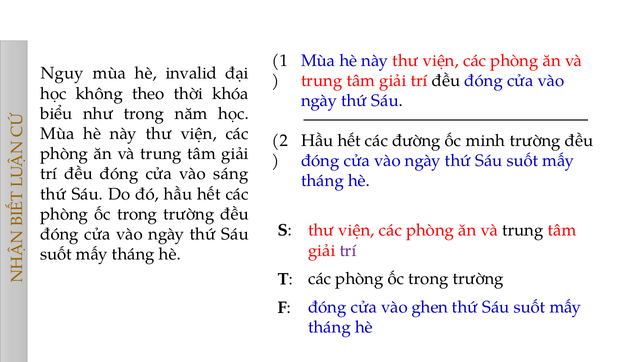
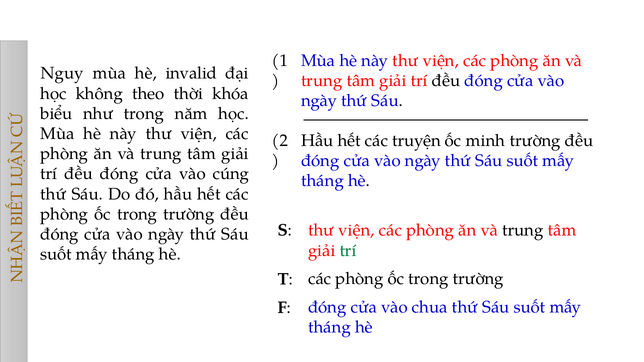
đường: đường -> truyện
sáng: sáng -> cúng
trí at (348, 251) colour: purple -> green
ghen: ghen -> chua
